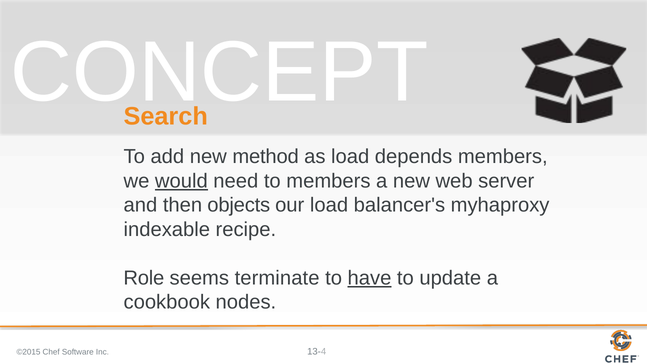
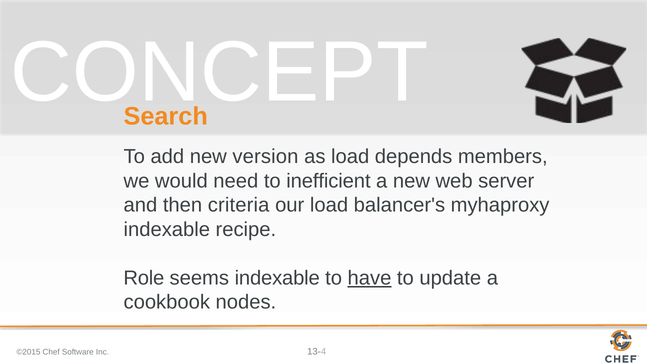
method: method -> version
would underline: present -> none
to members: members -> inefficient
objects: objects -> criteria
seems terminate: terminate -> indexable
